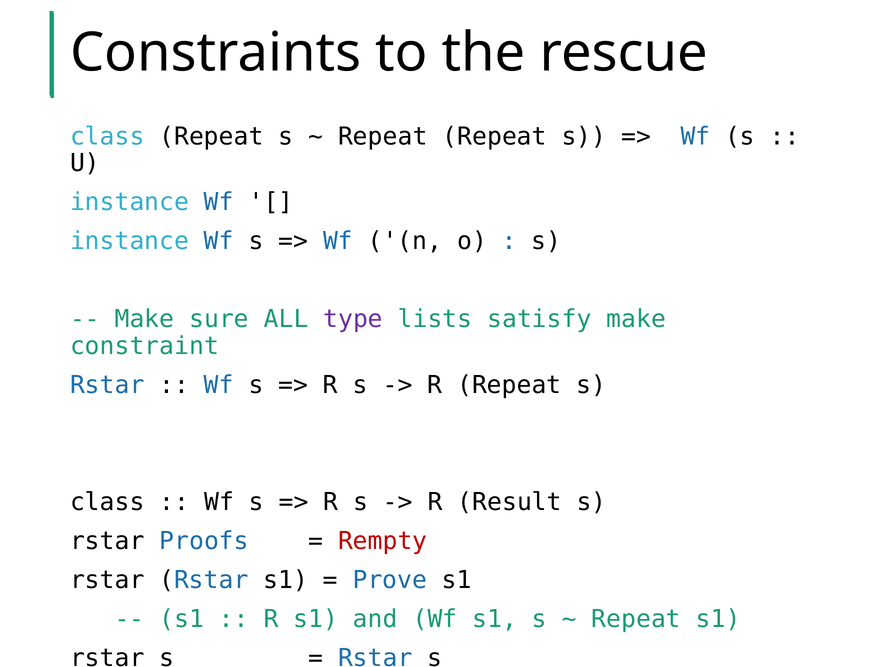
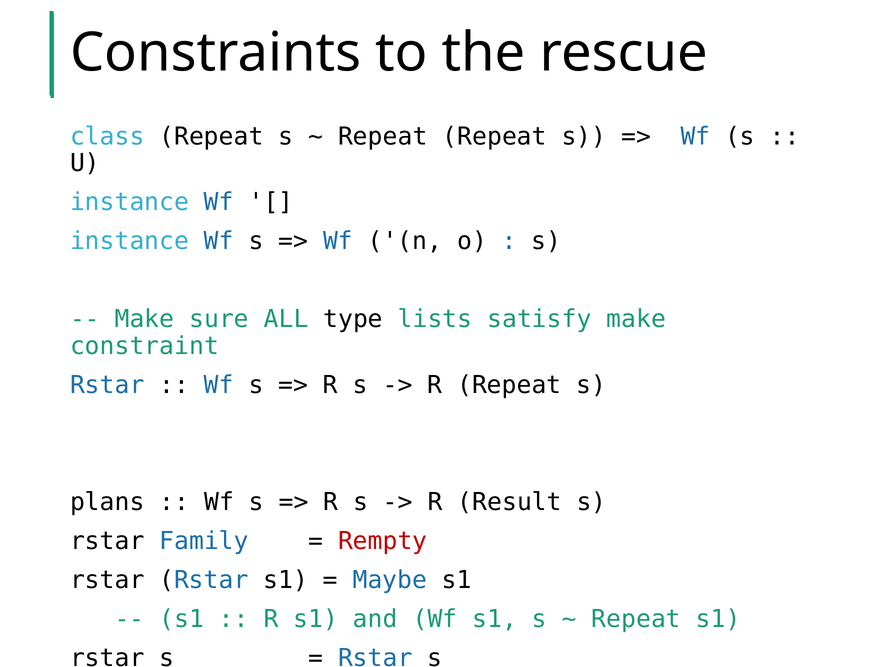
type colour: purple -> black
class at (107, 502): class -> plans
Proofs: Proofs -> Family
Prove: Prove -> Maybe
